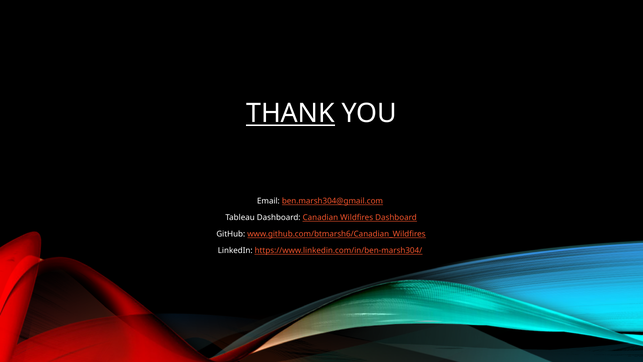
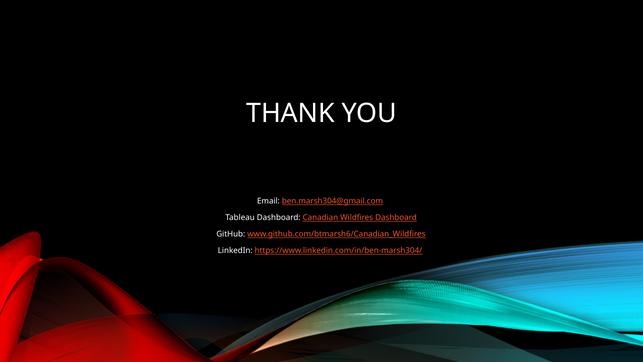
THANK underline: present -> none
